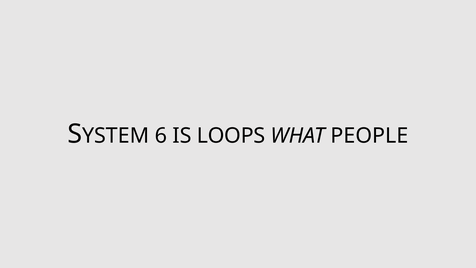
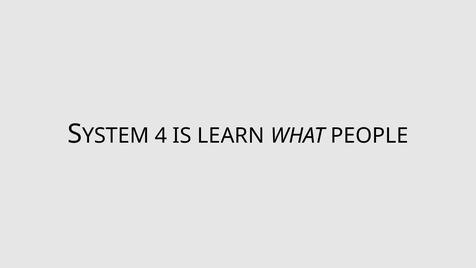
6: 6 -> 4
LOOPS: LOOPS -> LEARN
